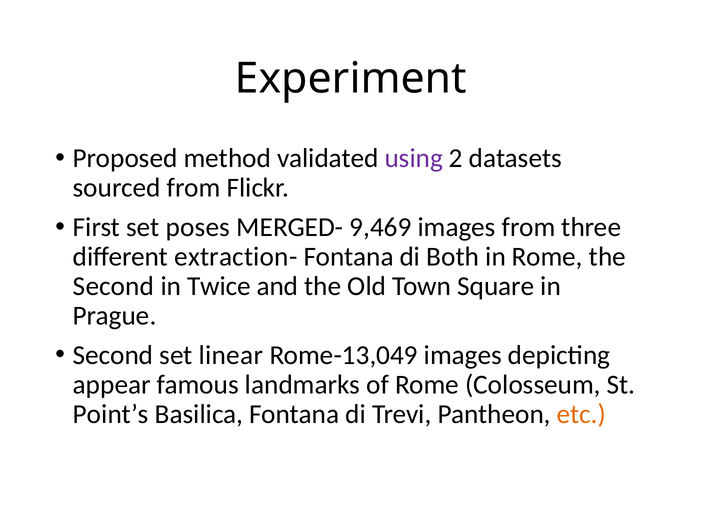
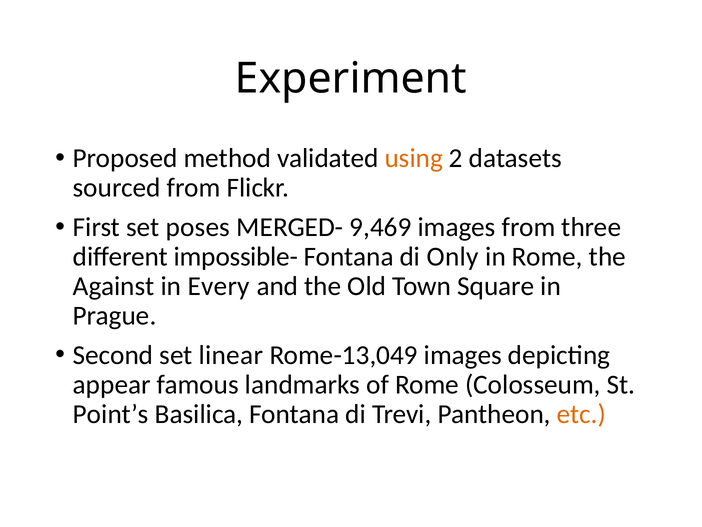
using colour: purple -> orange
extraction-: extraction- -> impossible-
Both: Both -> Only
Second at (114, 286): Second -> Against
Twice: Twice -> Every
